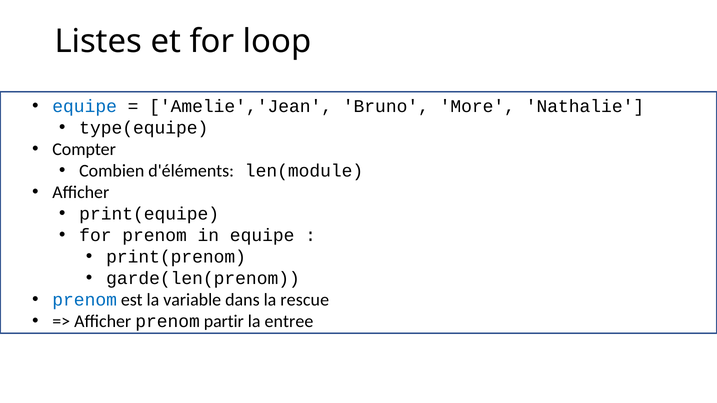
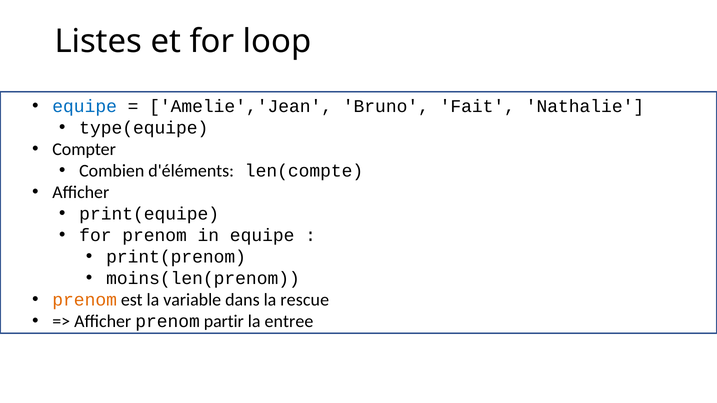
More: More -> Fait
len(module: len(module -> len(compte
garde(len(prenom: garde(len(prenom -> moins(len(prenom
prenom at (85, 300) colour: blue -> orange
